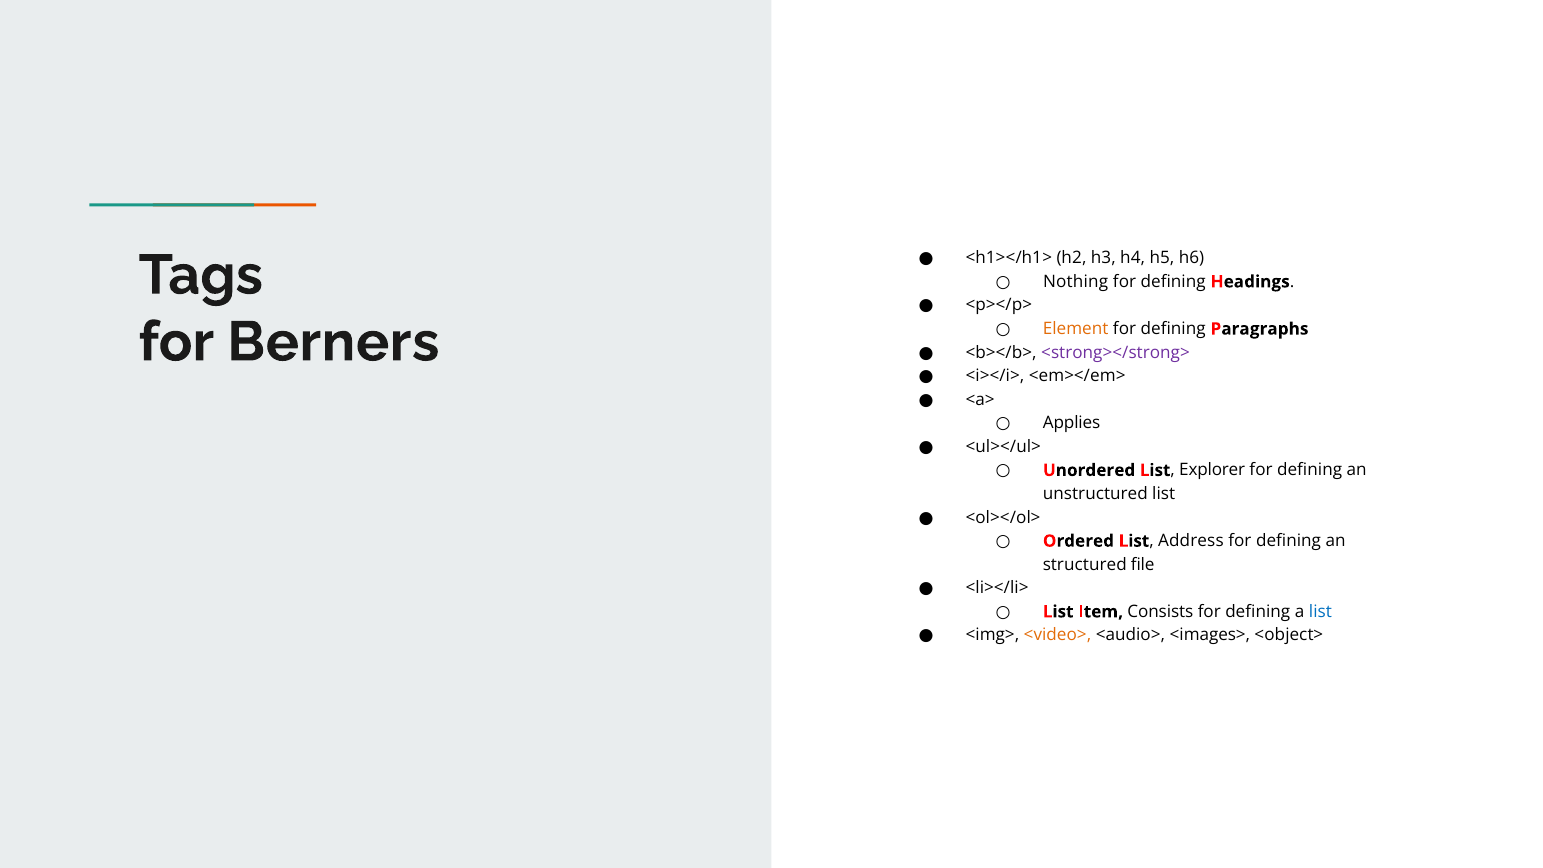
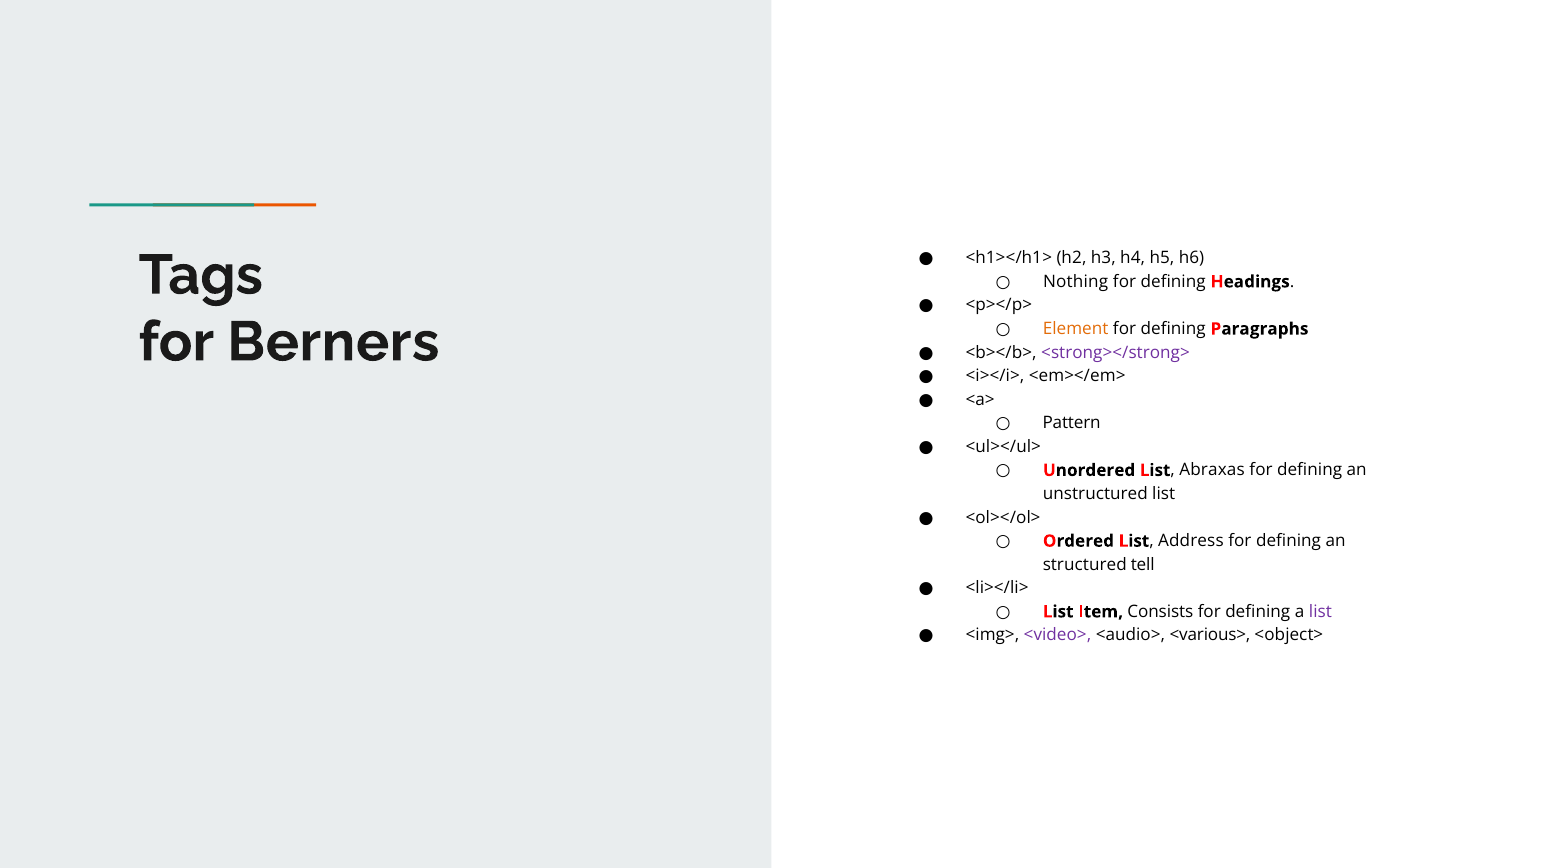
Applies: Applies -> Pattern
Explorer: Explorer -> Abraxas
file: file -> tell
list at (1320, 612) colour: blue -> purple
<video> colour: orange -> purple
<images>: <images> -> <various>
